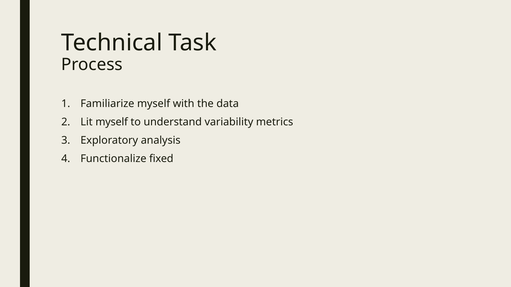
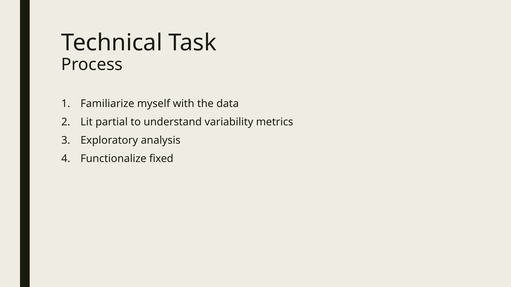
Lit myself: myself -> partial
